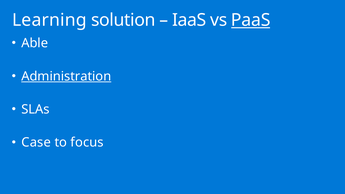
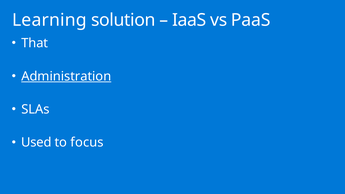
PaaS underline: present -> none
Able: Able -> That
Case: Case -> Used
